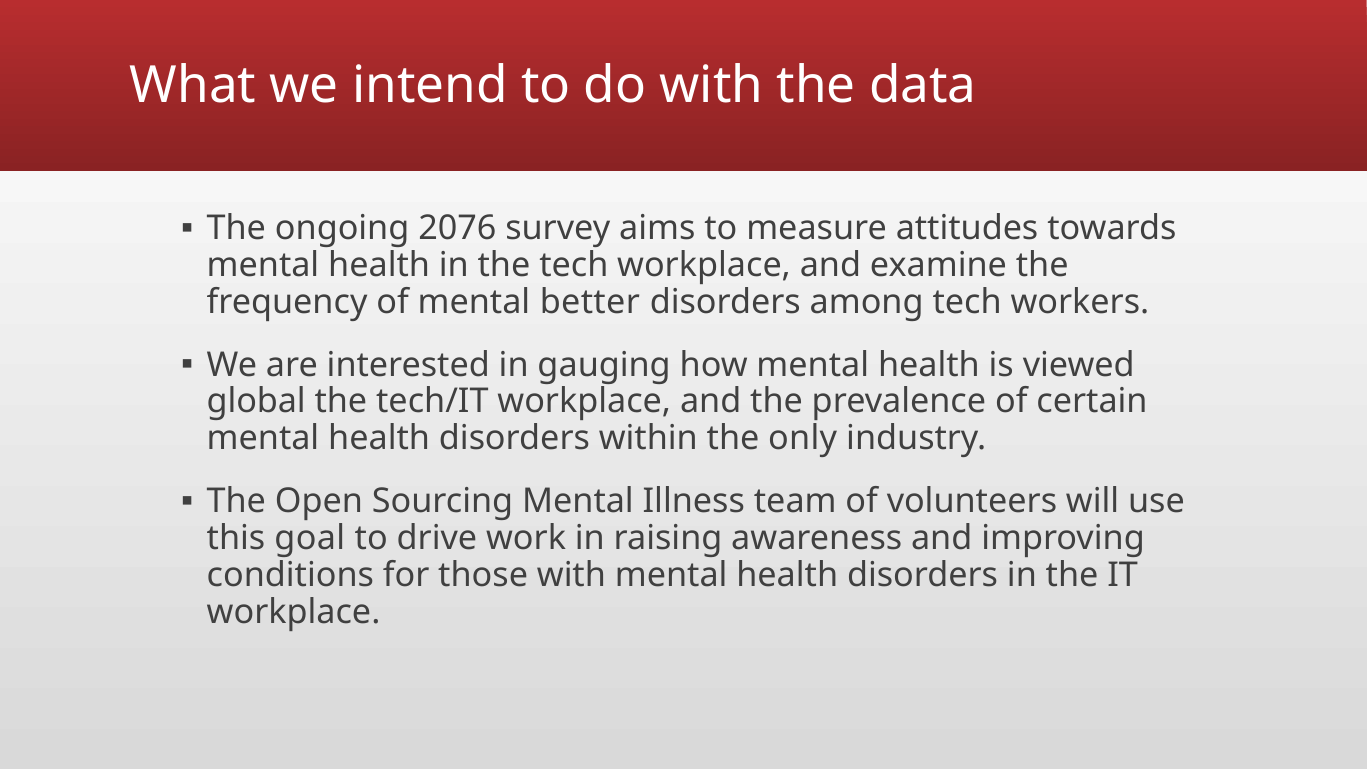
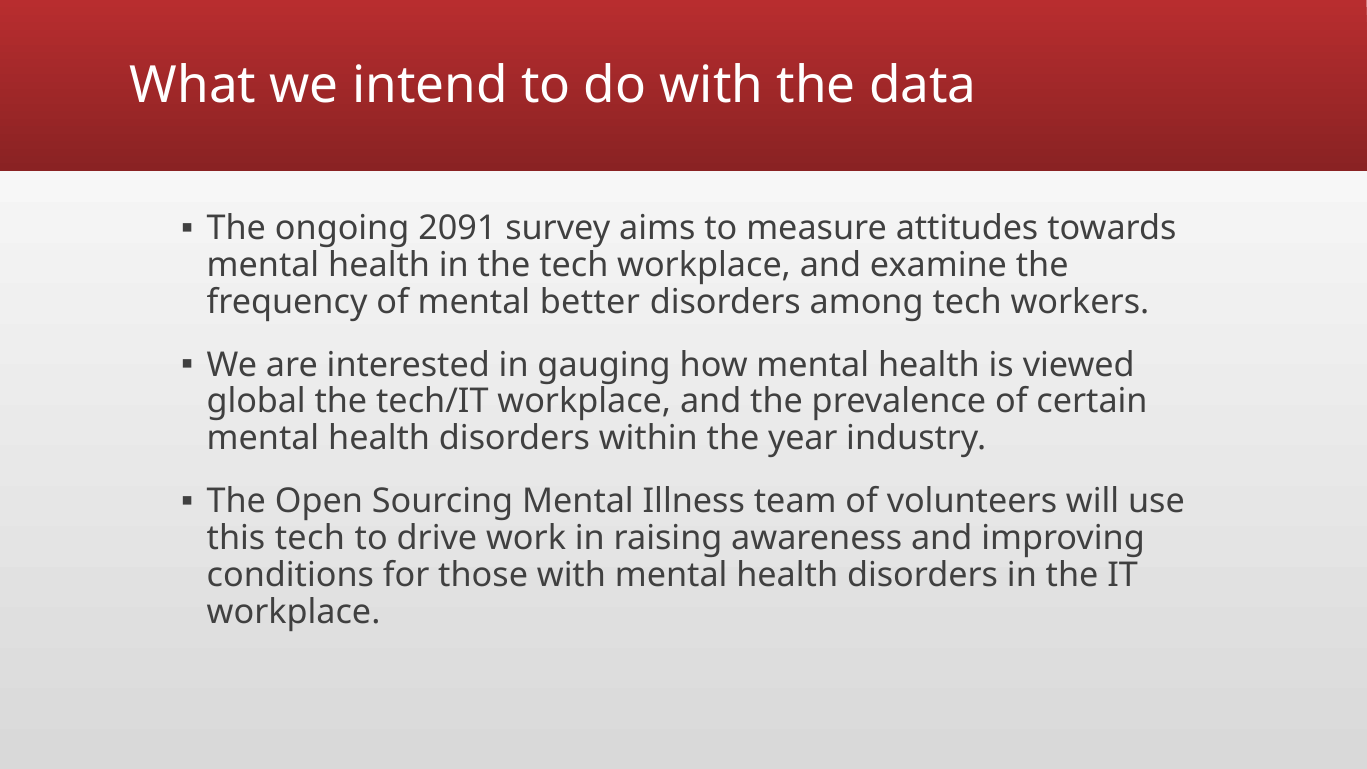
2076: 2076 -> 2091
only: only -> year
this goal: goal -> tech
